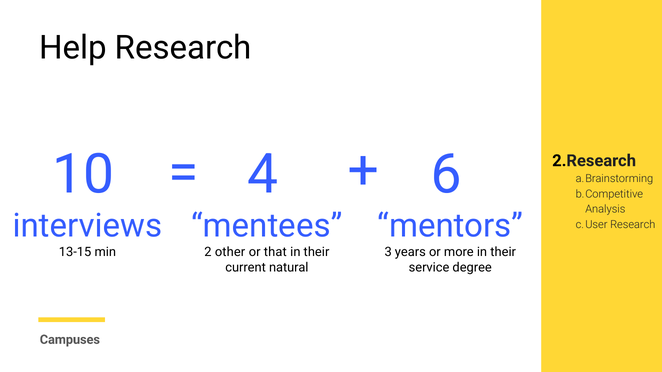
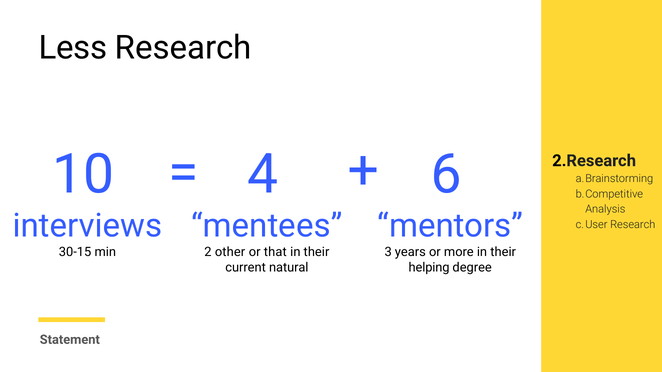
Help: Help -> Less
13-15: 13-15 -> 30-15
service: service -> helping
Campuses: Campuses -> Statement
